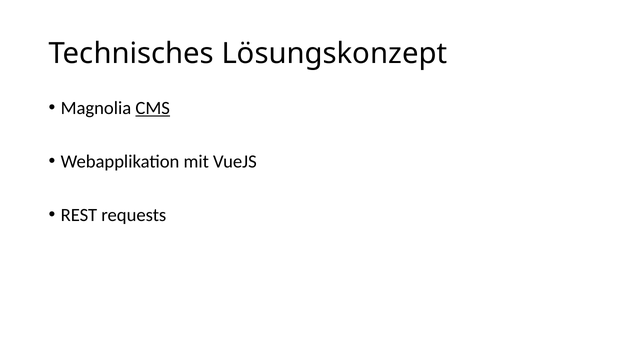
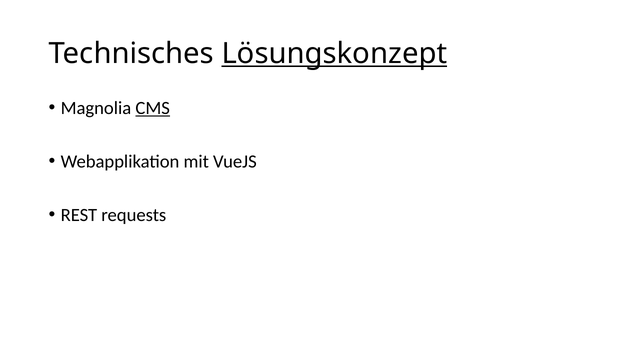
Lösungskonzept underline: none -> present
